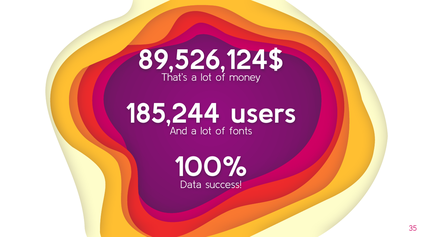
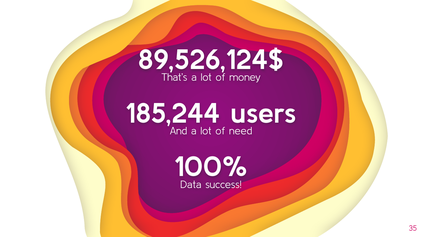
fonts: fonts -> need
